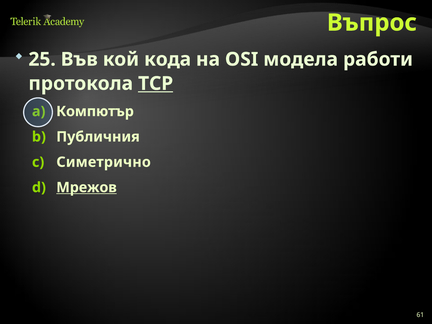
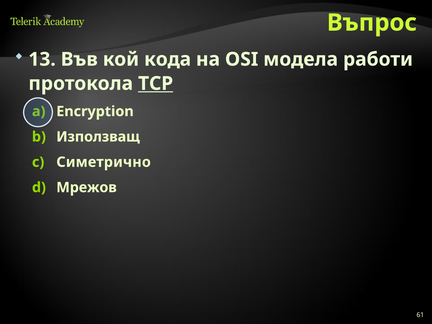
25: 25 -> 13
Компютър: Компютър -> Encryption
Публичния: Публичния -> Използващ
Мрежов underline: present -> none
